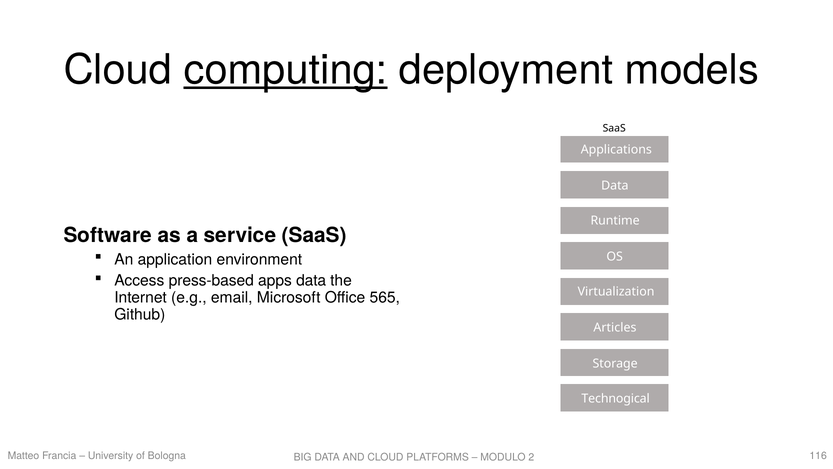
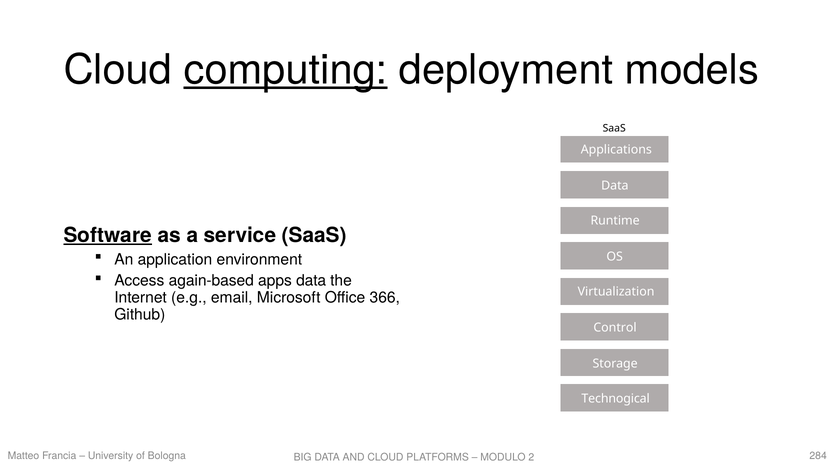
Software underline: none -> present
press-based: press-based -> again-based
565: 565 -> 366
Articles: Articles -> Control
116: 116 -> 284
